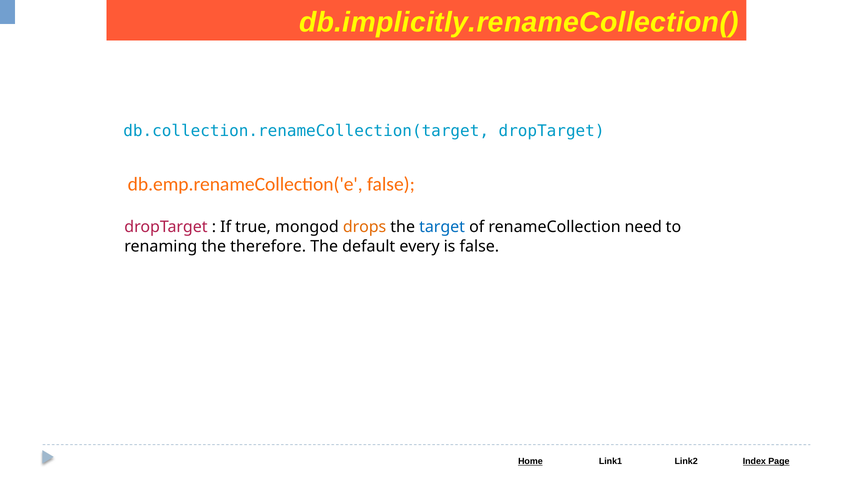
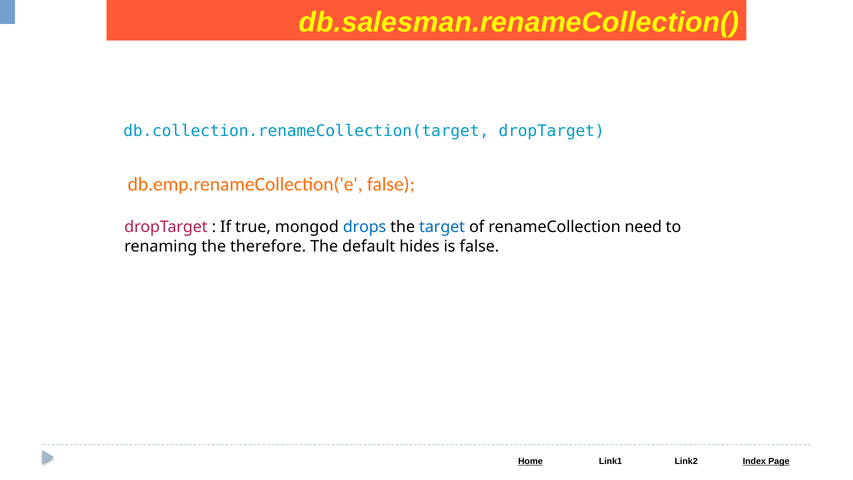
db.implicitly.renameCollection(: db.implicitly.renameCollection( -> db.salesman.renameCollection(
drops colour: orange -> blue
every: every -> hides
